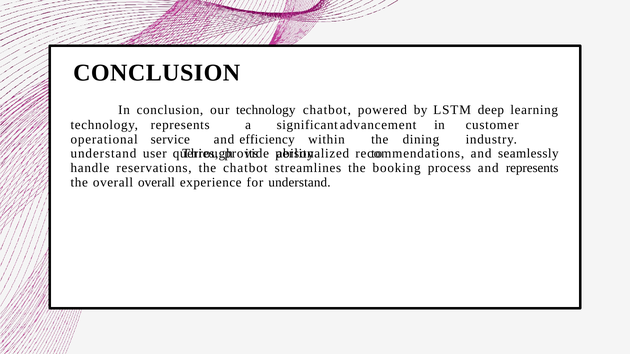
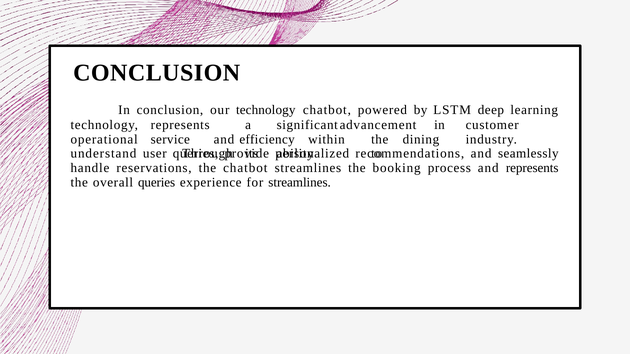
overall overall: overall -> queries
for understand: understand -> streamlines
